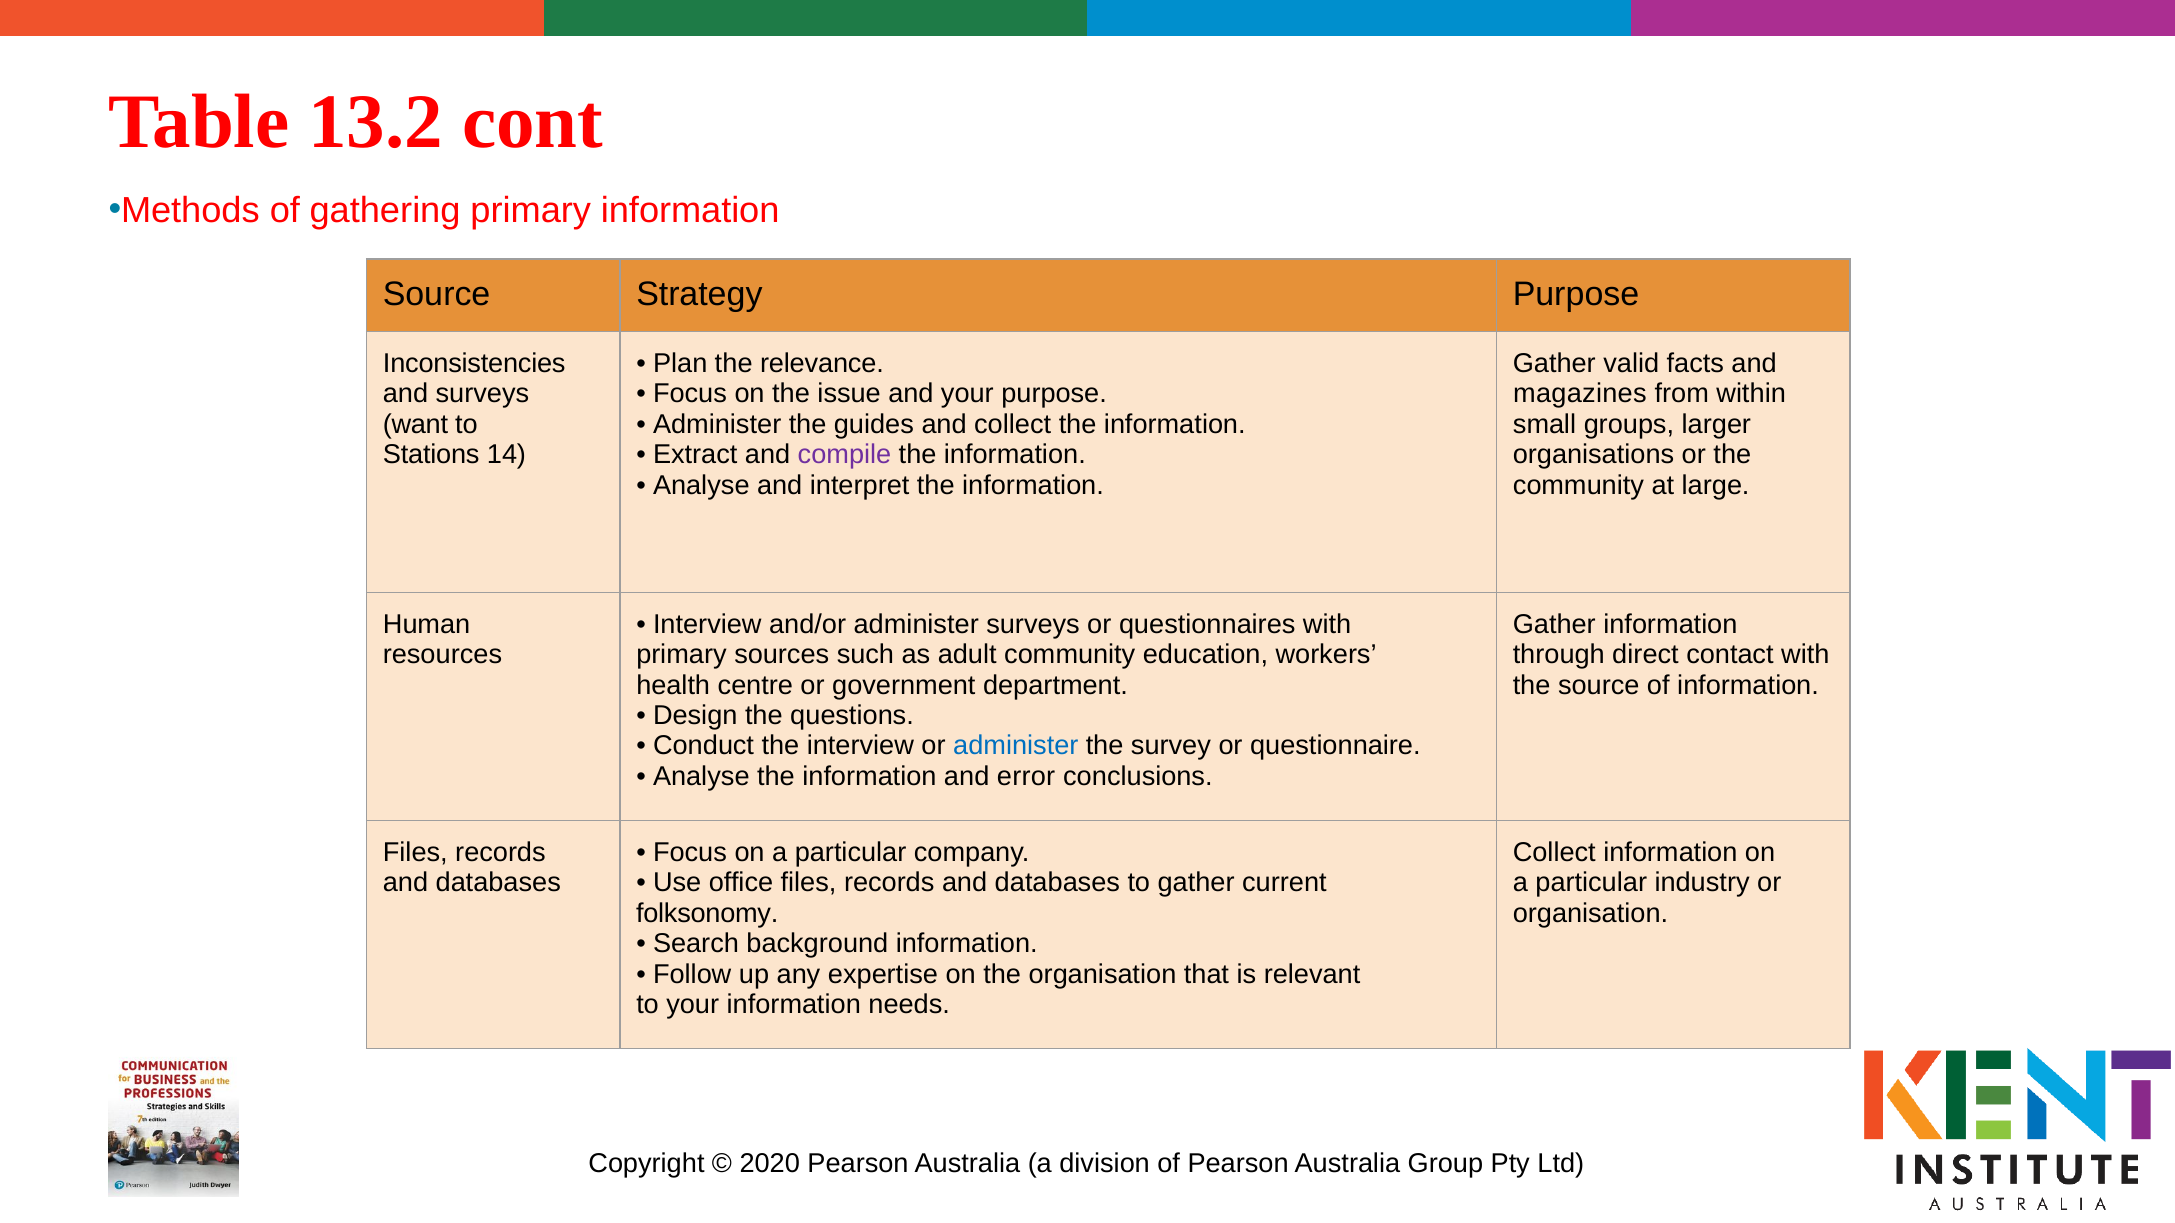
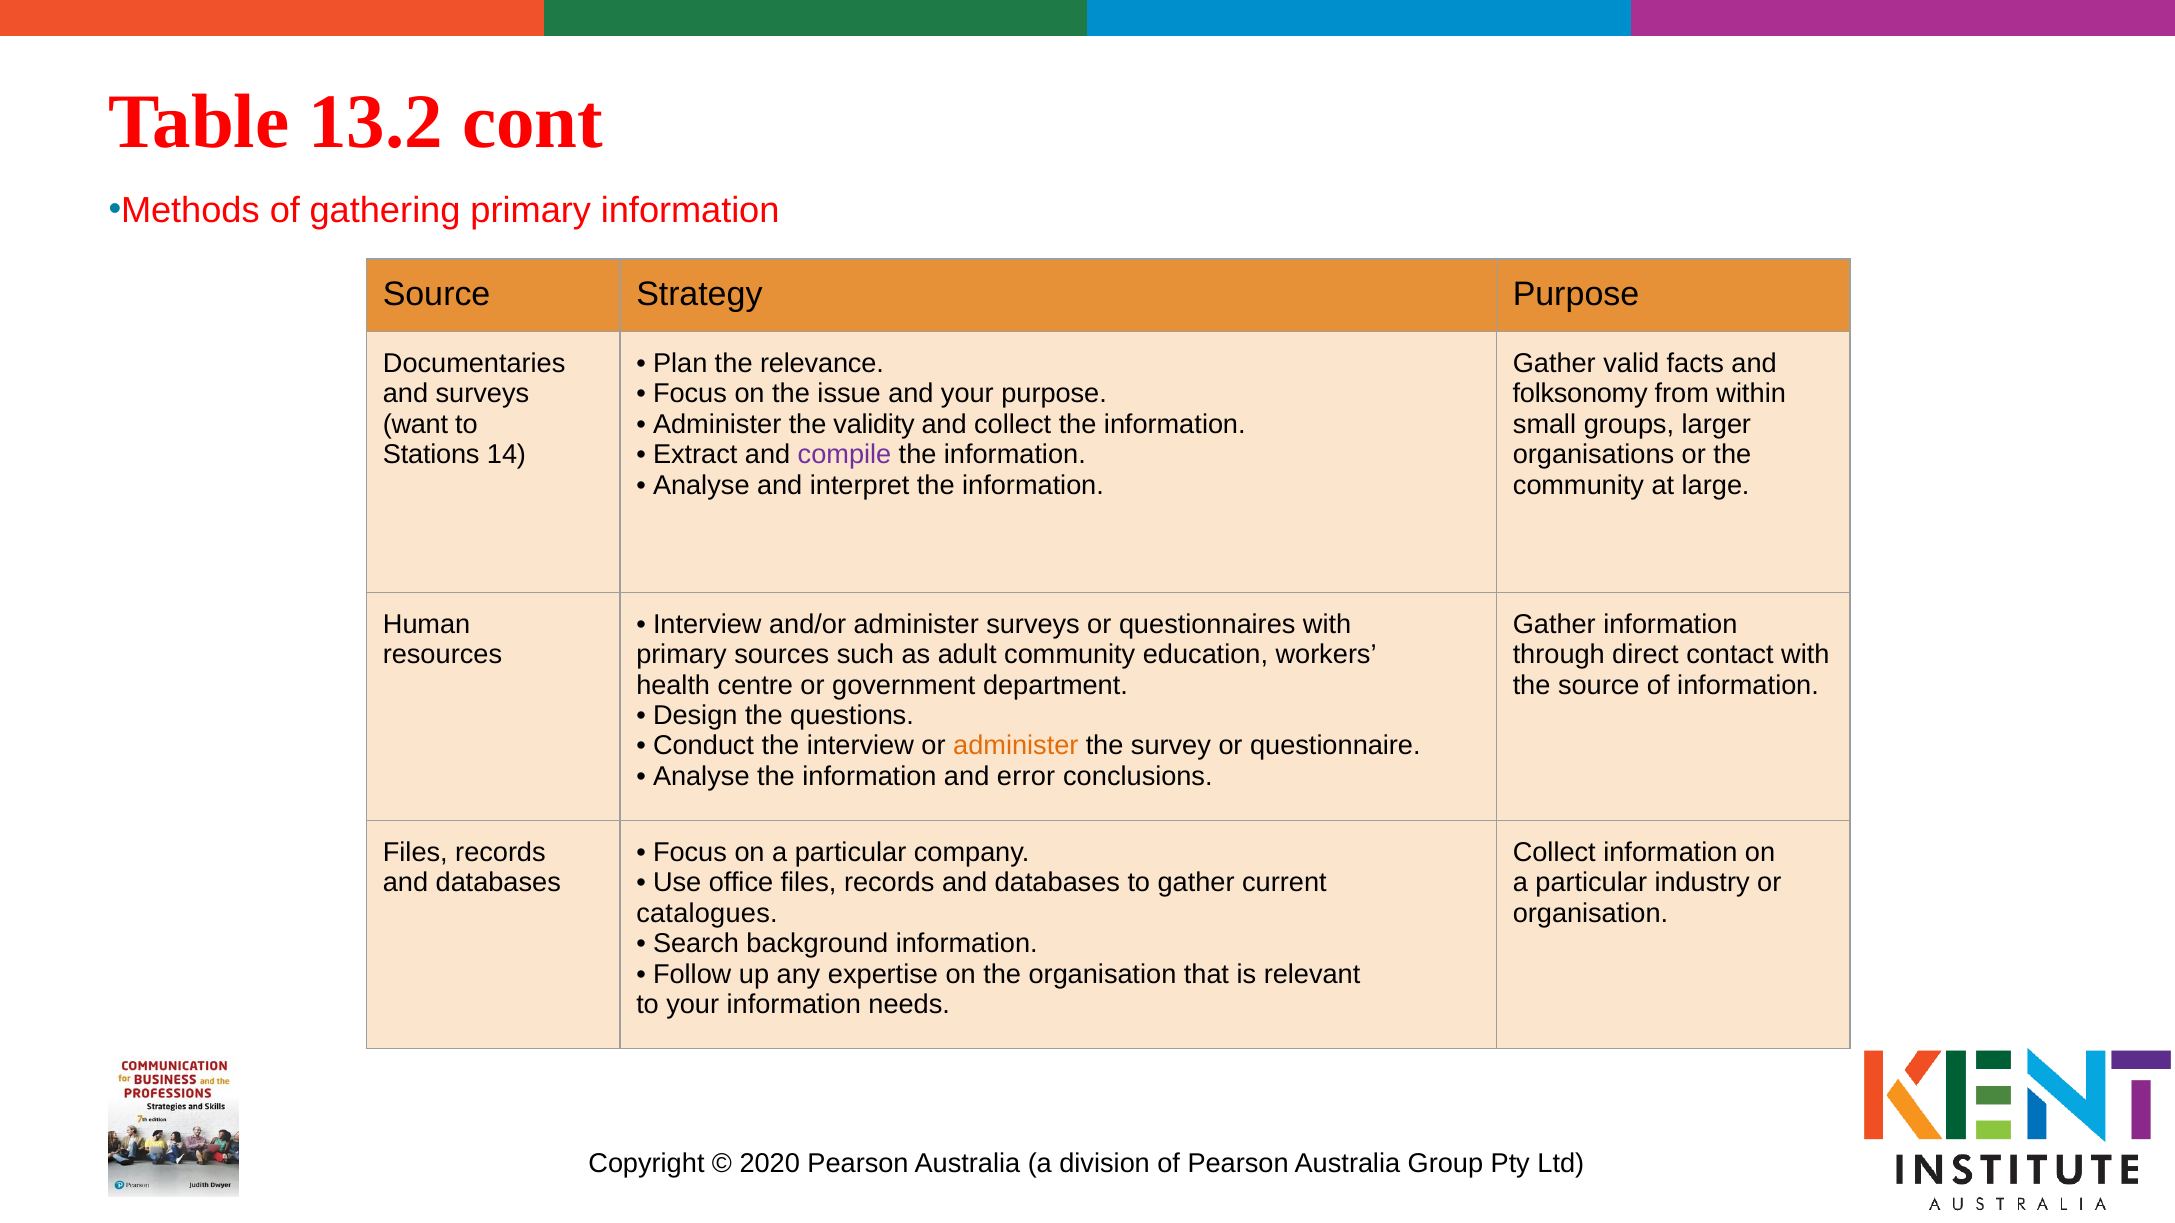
Inconsistencies: Inconsistencies -> Documentaries
magazines: magazines -> folksonomy
guides: guides -> validity
administer at (1016, 746) colour: blue -> orange
folksonomy: folksonomy -> catalogues
